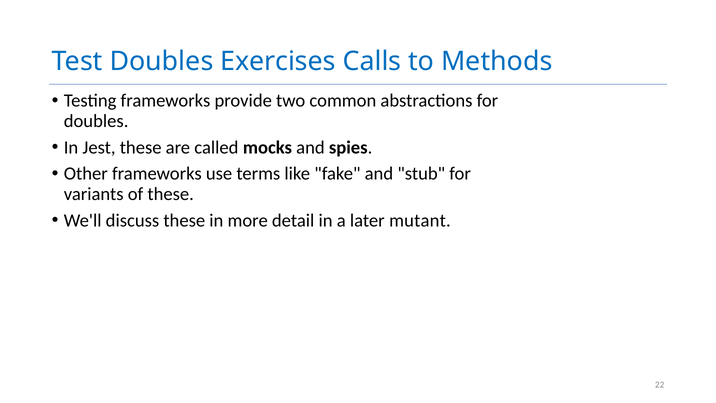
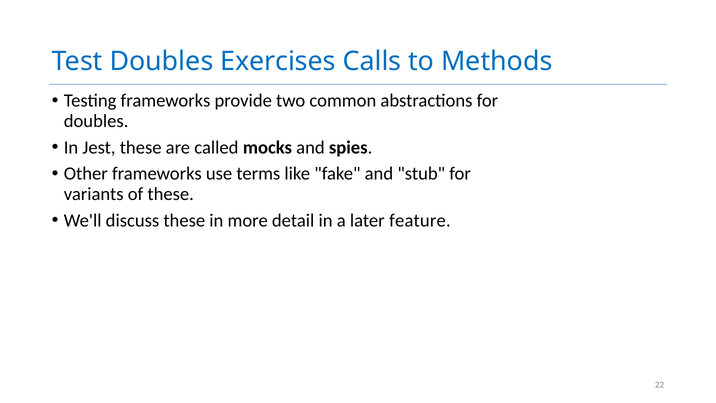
mutant: mutant -> feature
